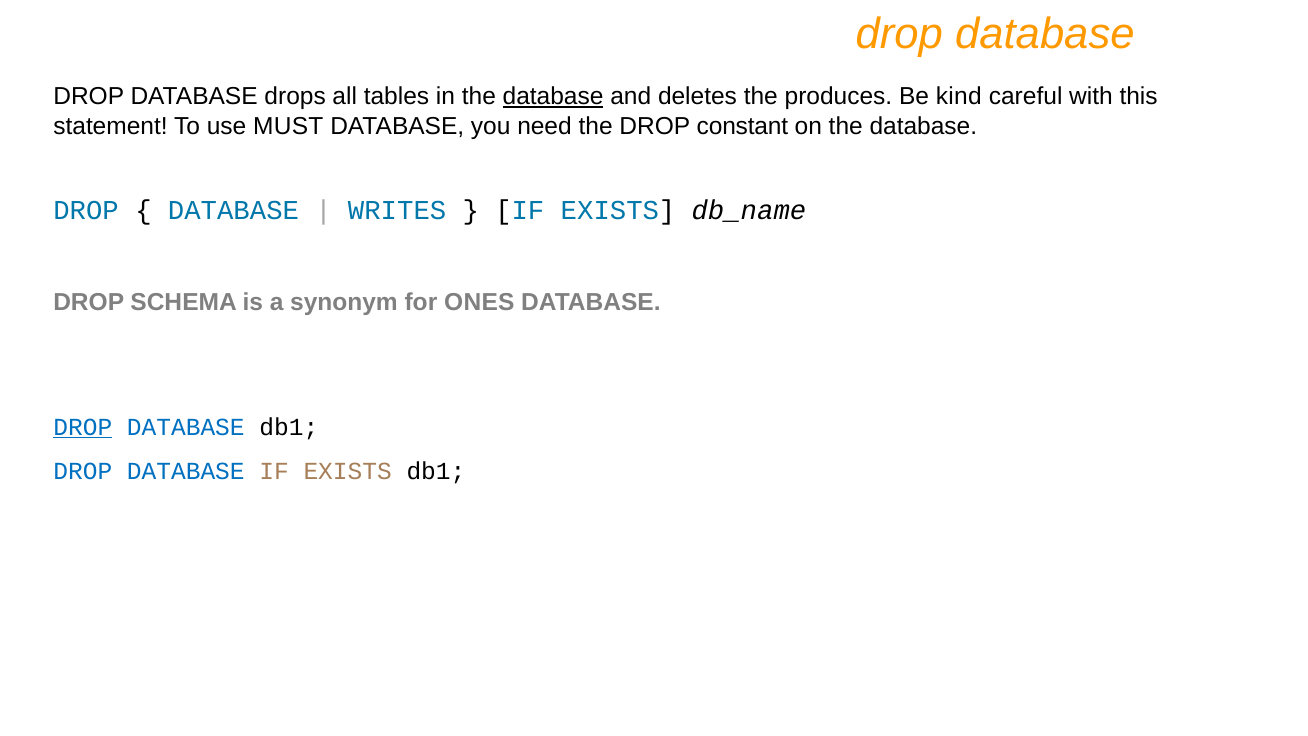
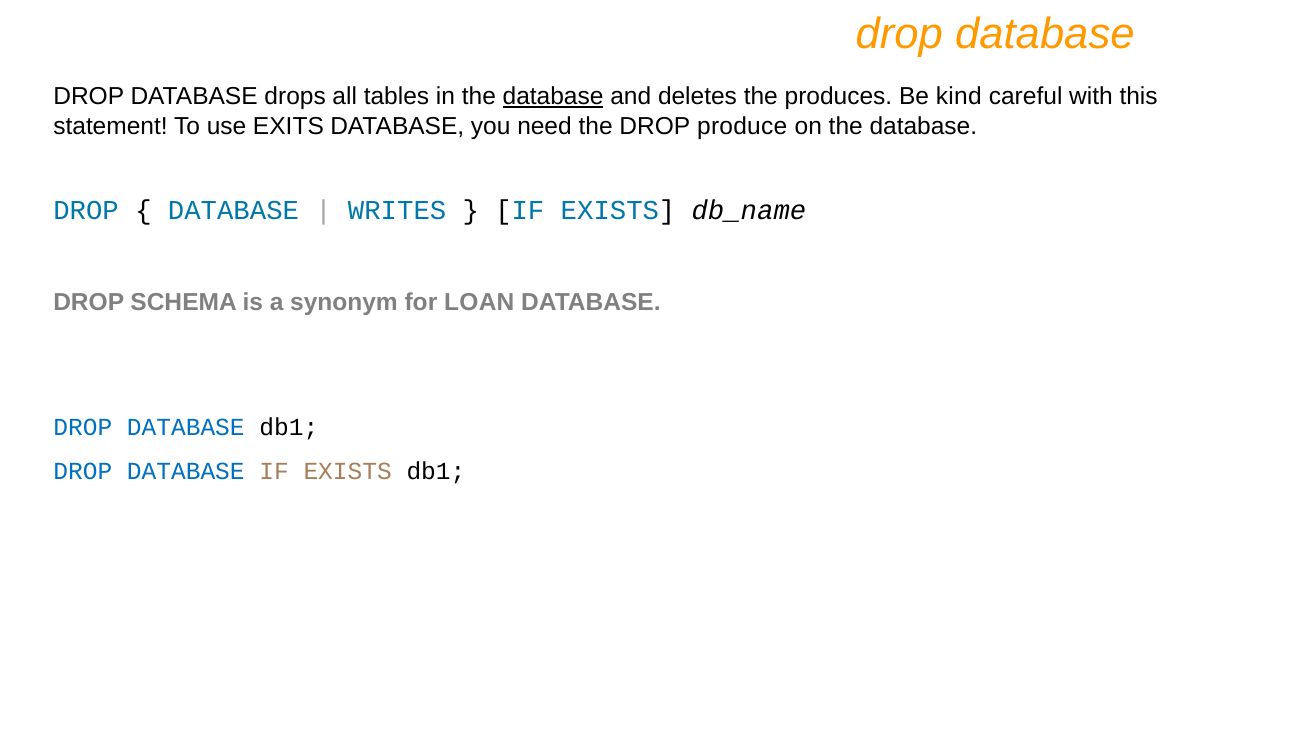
MUST: MUST -> EXITS
constant: constant -> produce
ONES: ONES -> LOAN
DROP at (83, 427) underline: present -> none
